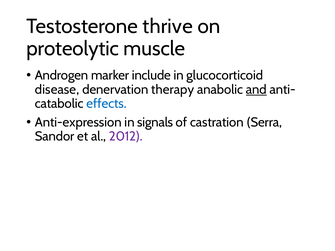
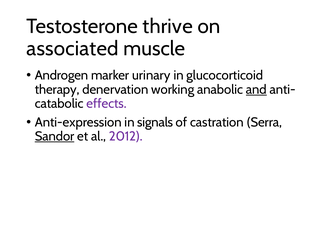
proteolytic: proteolytic -> associated
include: include -> urinary
disease: disease -> therapy
therapy: therapy -> working
effects colour: blue -> purple
Sandor underline: none -> present
